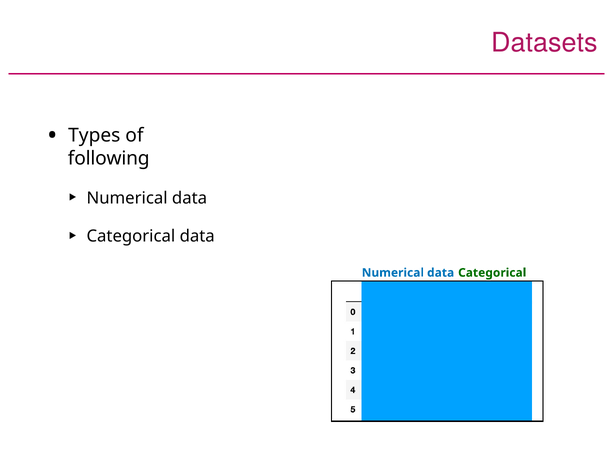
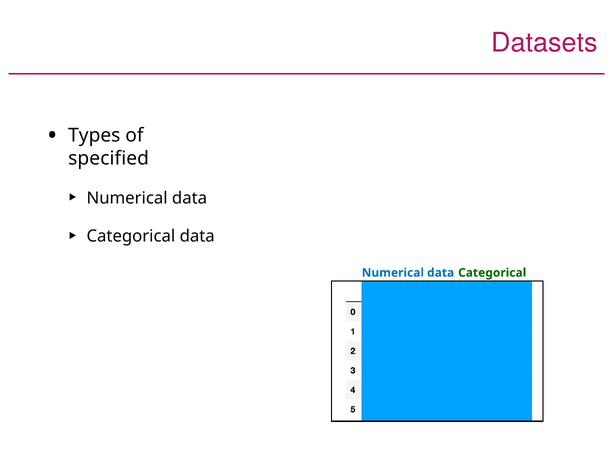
following: following -> specified
